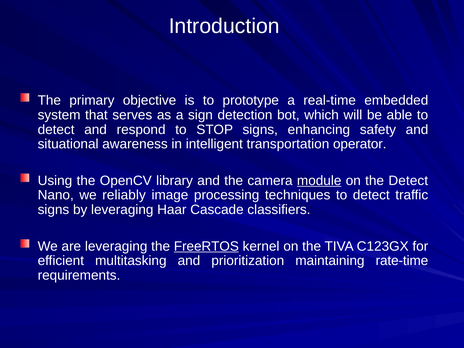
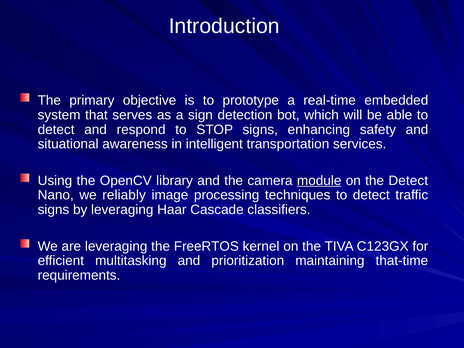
operator: operator -> services
FreeRTOS underline: present -> none
rate-time: rate-time -> that-time
